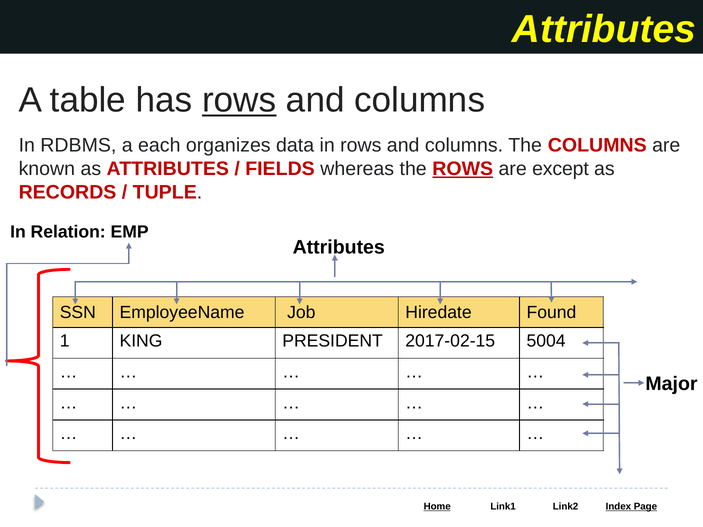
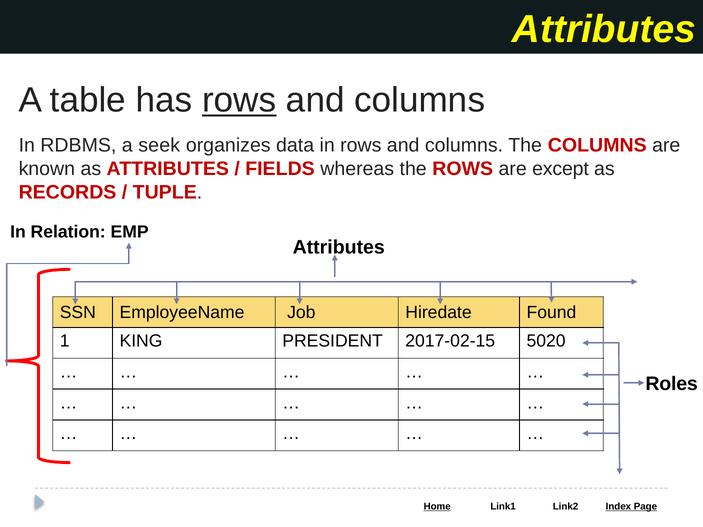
each: each -> seek
ROWS at (463, 169) underline: present -> none
5004: 5004 -> 5020
Major: Major -> Roles
